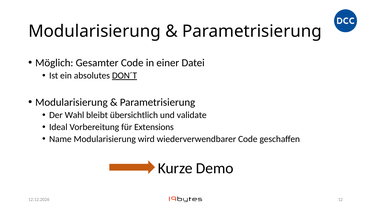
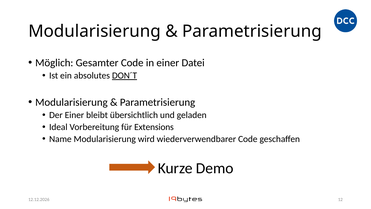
Der Wahl: Wahl -> Einer
validate: validate -> geladen
